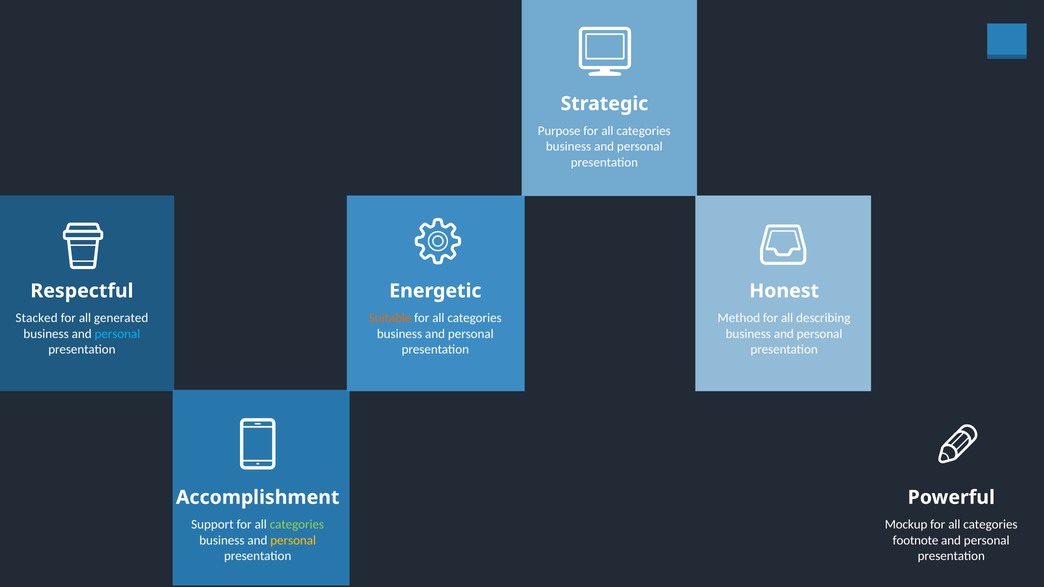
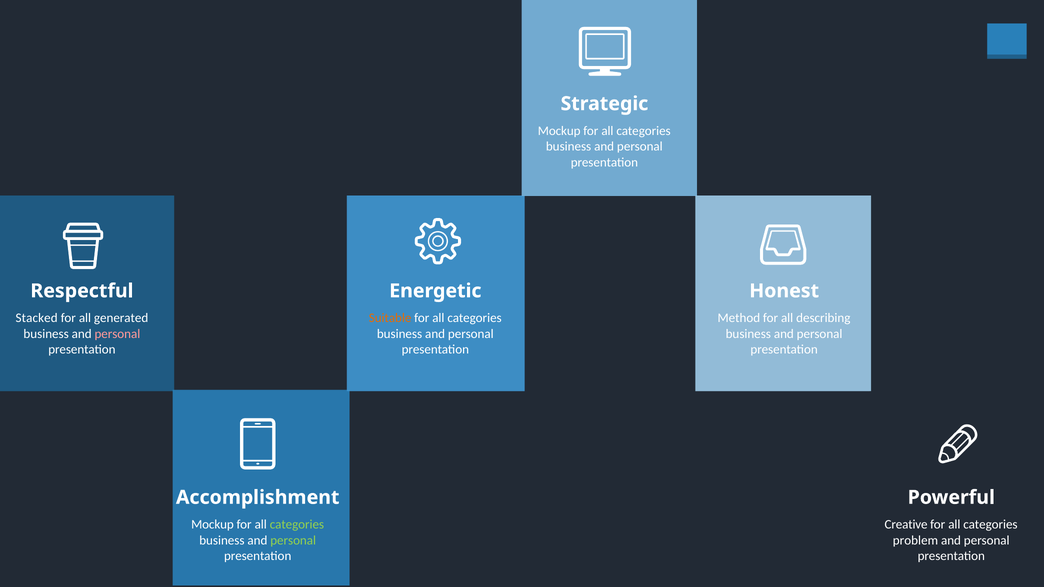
Purpose at (559, 131): Purpose -> Mockup
personal at (117, 334) colour: light blue -> pink
Support at (212, 525): Support -> Mockup
Mockup: Mockup -> Creative
personal at (293, 541) colour: yellow -> light green
footnote: footnote -> problem
